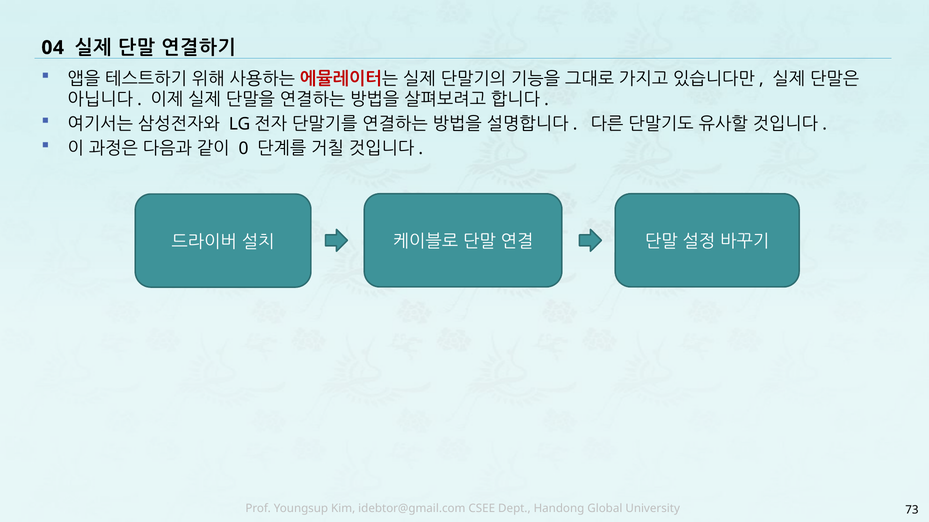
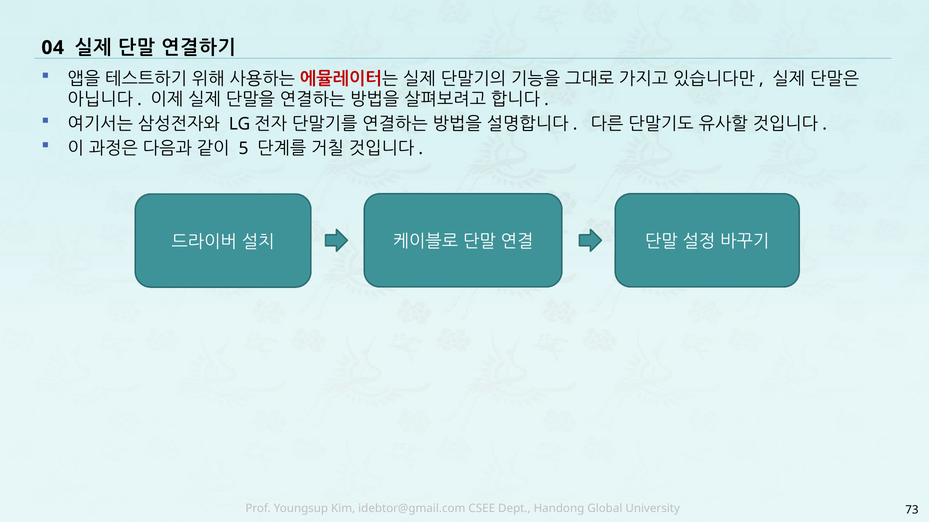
0: 0 -> 5
